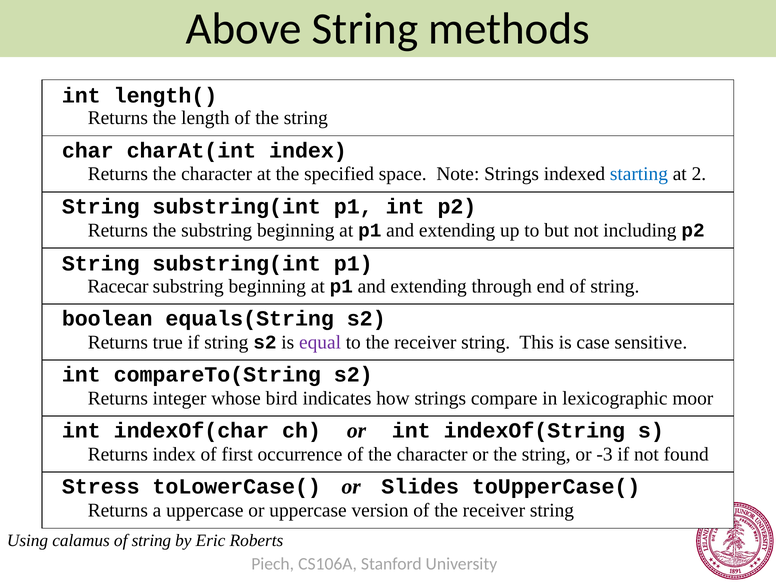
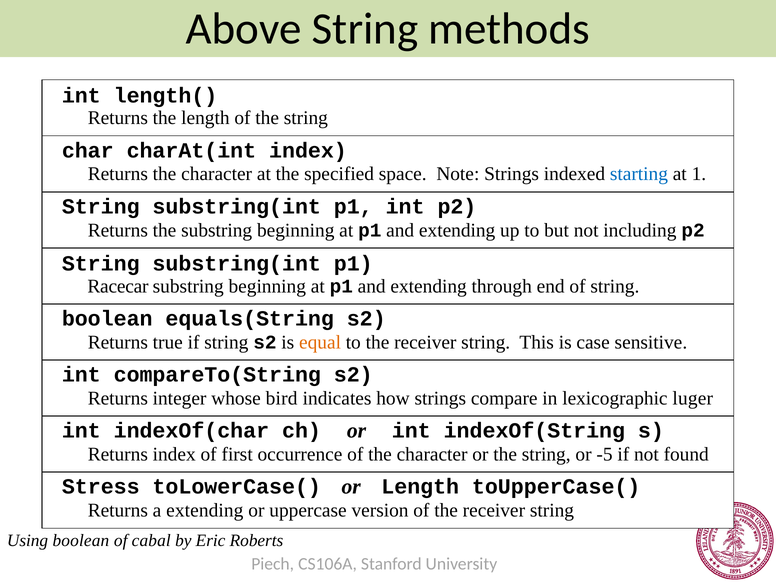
2: 2 -> 1
equal colour: purple -> orange
moor: moor -> luger
-3: -3 -> -5
or Slides: Slides -> Length
a uppercase: uppercase -> extending
Using calamus: calamus -> boolean
string at (151, 541): string -> cabal
